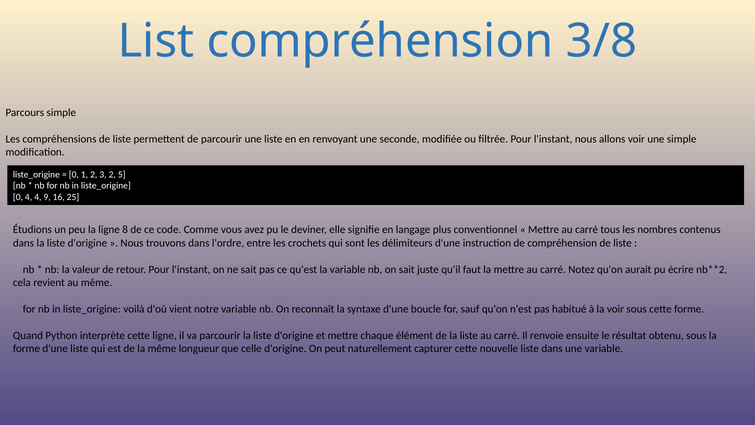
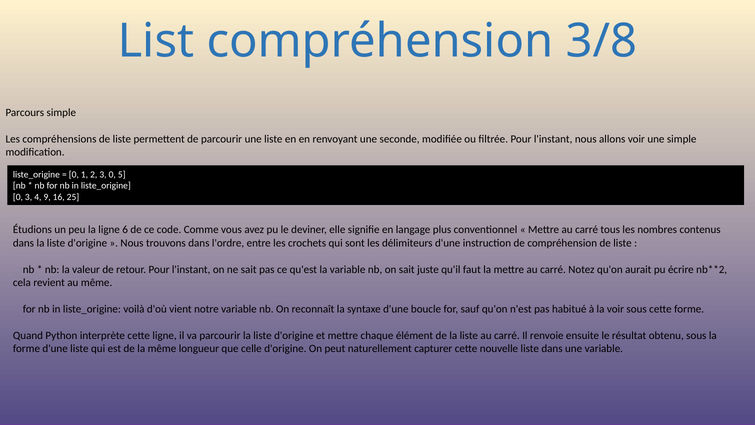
3 2: 2 -> 0
0 4: 4 -> 3
8: 8 -> 6
